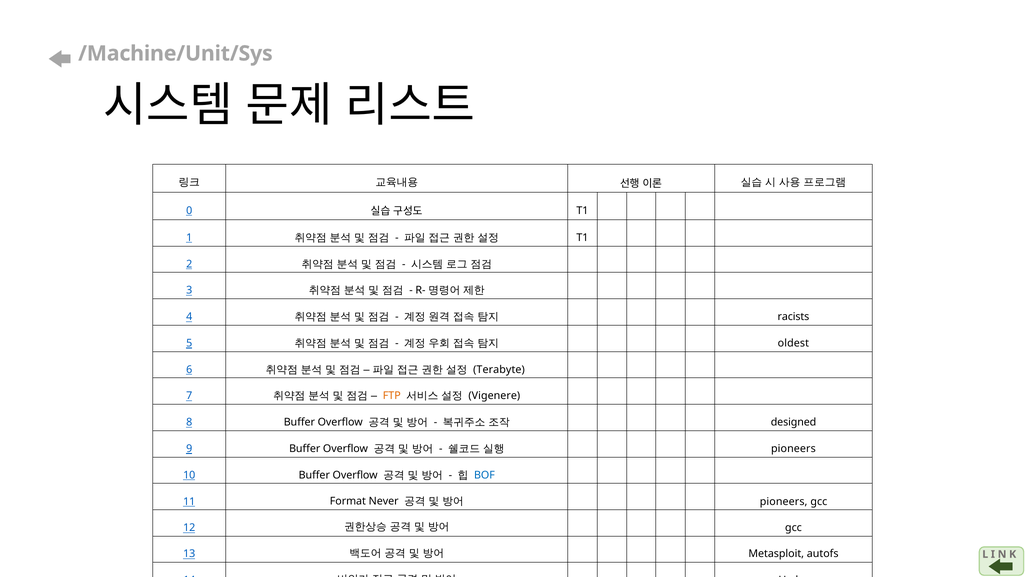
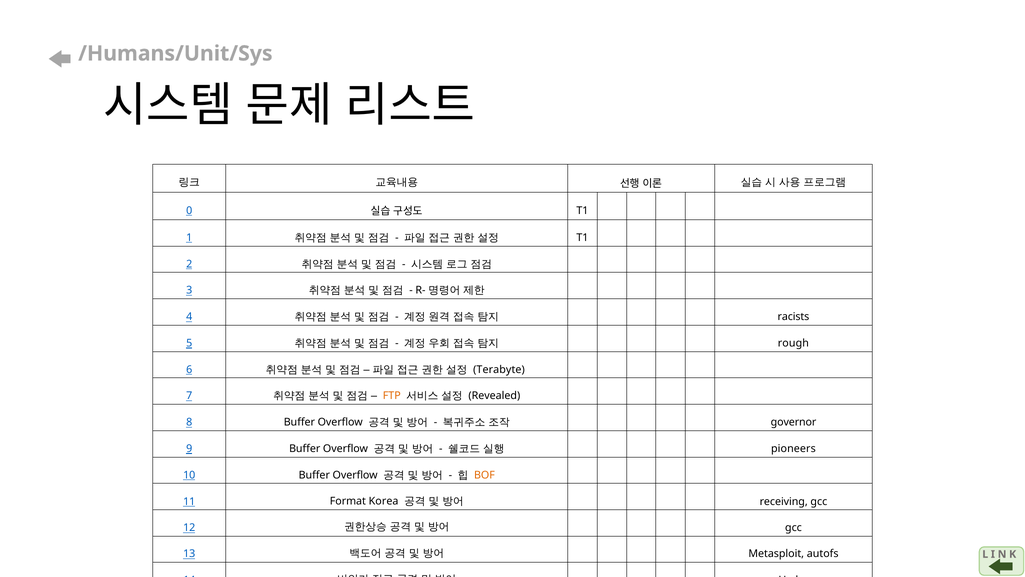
/Machine/Unit/Sys: /Machine/Unit/Sys -> /Humans/Unit/Sys
oldest: oldest -> rough
Vigenere: Vigenere -> Revealed
designed: designed -> governor
BOF colour: blue -> orange
Never: Never -> Korea
pioneers at (784, 501): pioneers -> receiving
